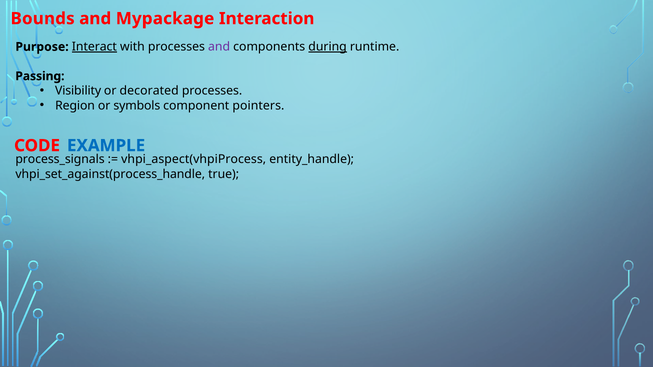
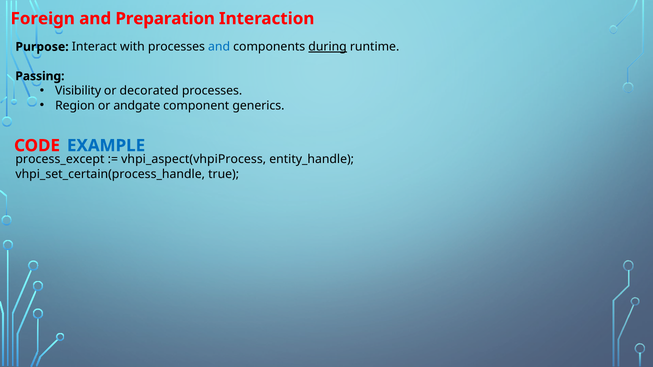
Bounds: Bounds -> Foreign
Mypackage: Mypackage -> Preparation
Interact underline: present -> none
and at (219, 47) colour: purple -> blue
symbols: symbols -> andgate
pointers: pointers -> generics
process_signals: process_signals -> process_except
vhpi_set_against(process_handle: vhpi_set_against(process_handle -> vhpi_set_certain(process_handle
